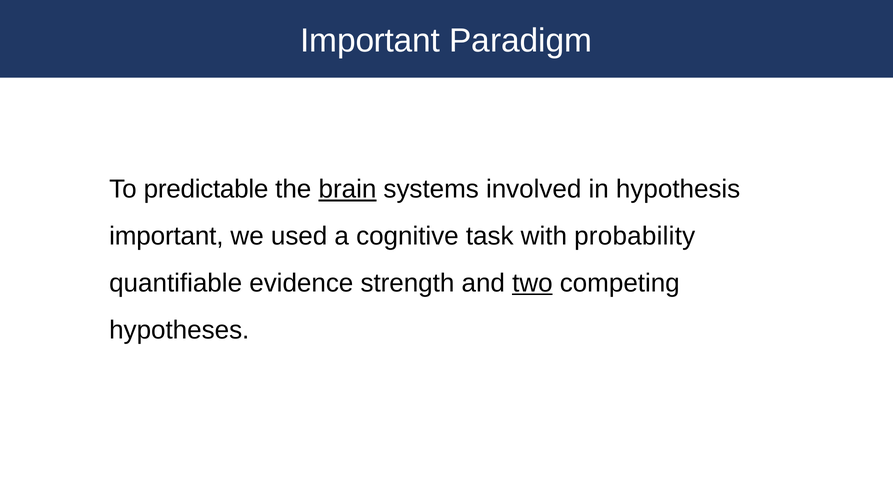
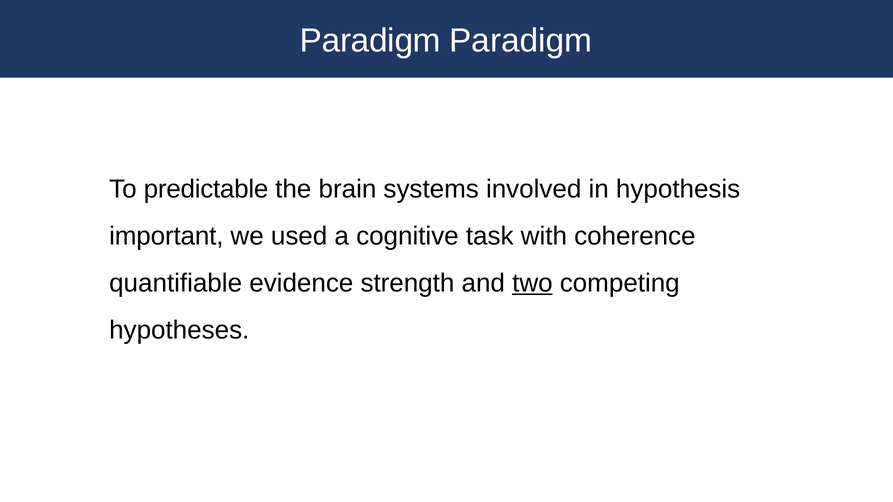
Important at (370, 41): Important -> Paradigm
brain underline: present -> none
probability: probability -> coherence
